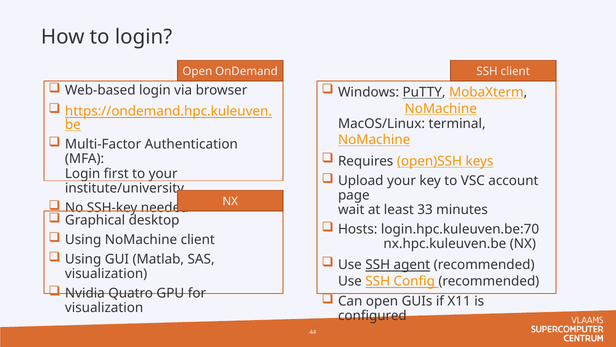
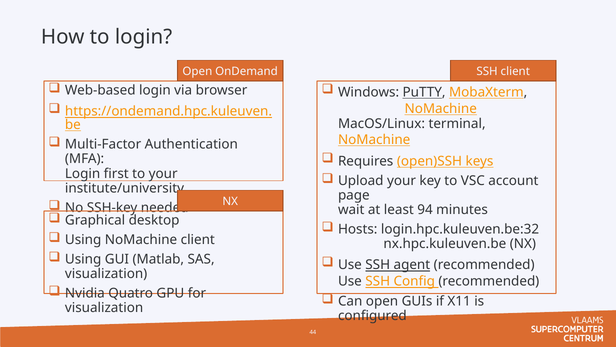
33: 33 -> 94
login.hpc.kuleuven.be:70: login.hpc.kuleuven.be:70 -> login.hpc.kuleuven.be:32
